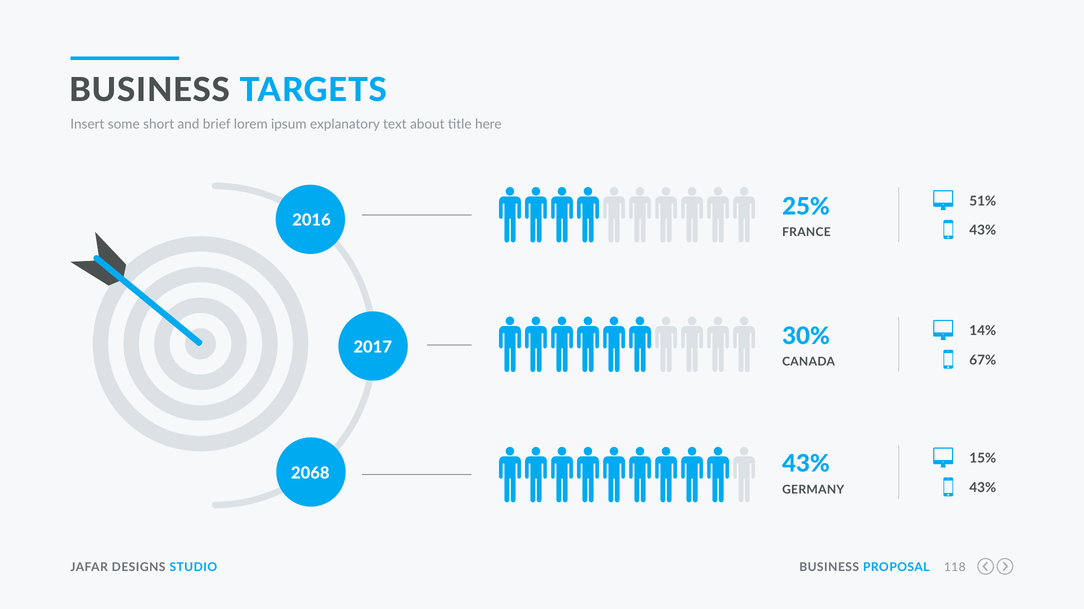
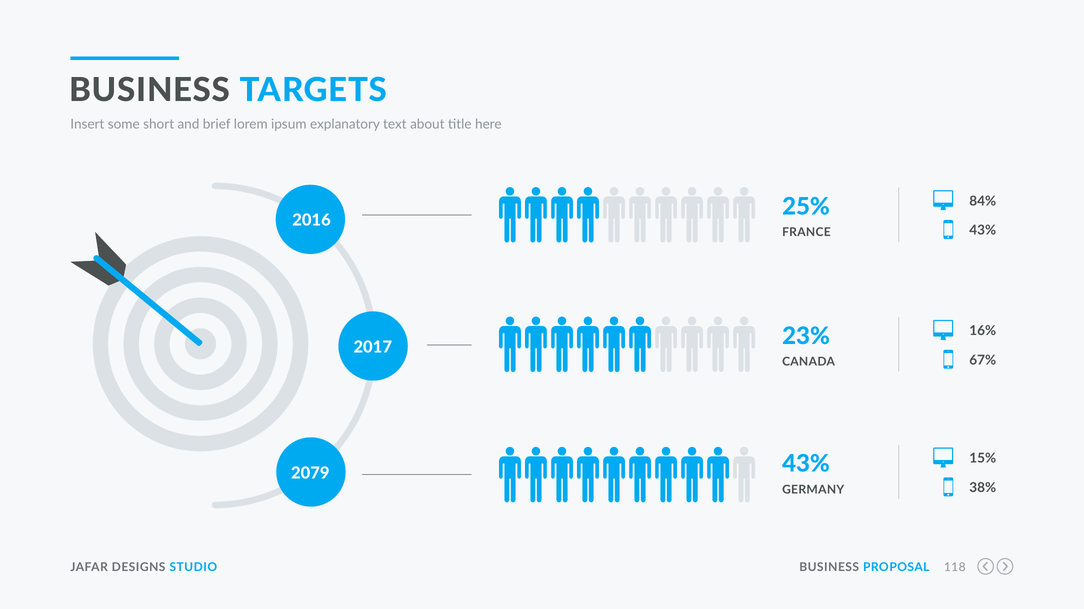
51%: 51% -> 84%
14%: 14% -> 16%
30%: 30% -> 23%
2068: 2068 -> 2079
43% at (983, 488): 43% -> 38%
